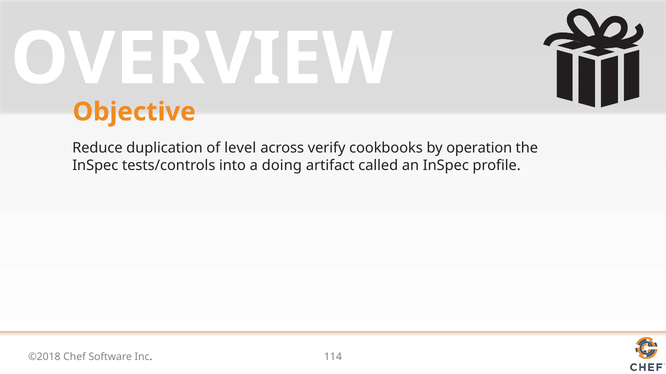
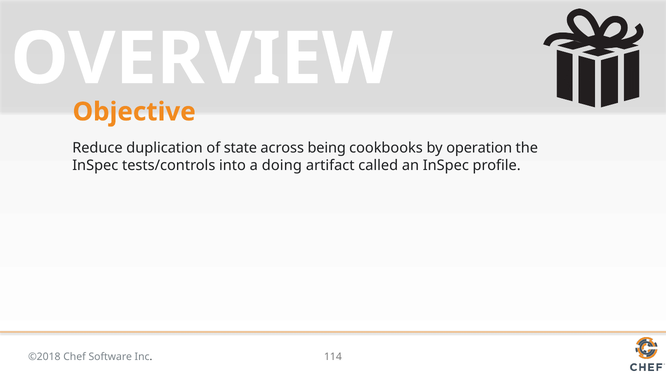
level: level -> state
verify: verify -> being
